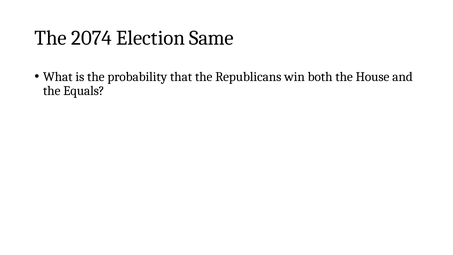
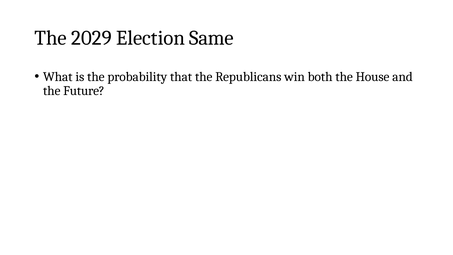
2074: 2074 -> 2029
Equals: Equals -> Future
